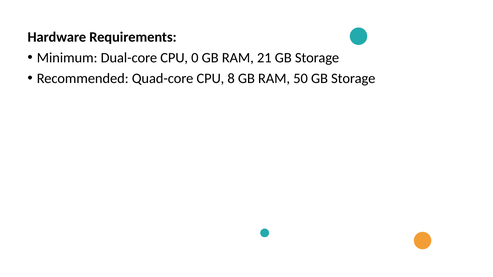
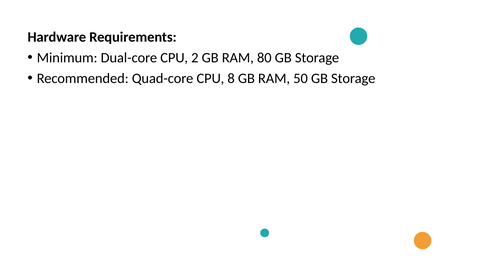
0: 0 -> 2
21: 21 -> 80
